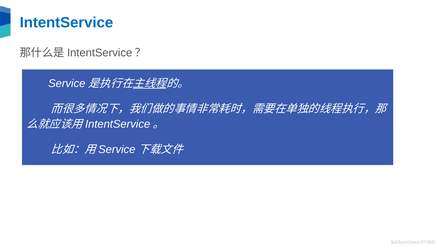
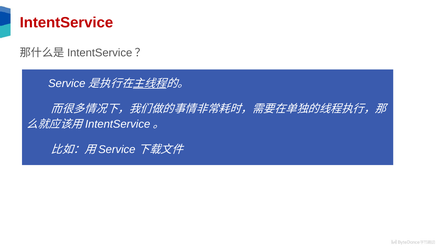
IntentService colour: blue -> red
